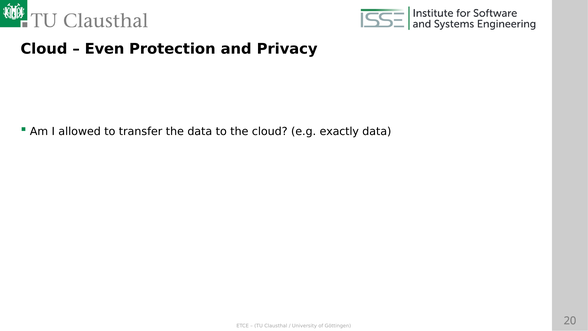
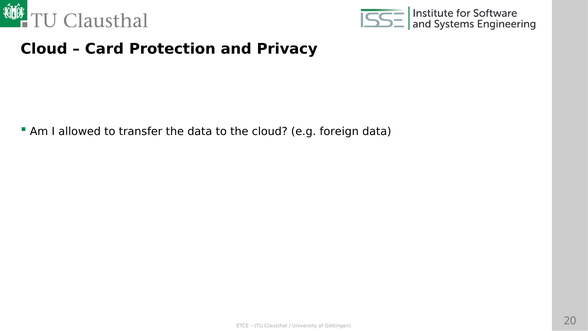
Even: Even -> Card
e.g exactly: exactly -> foreign
